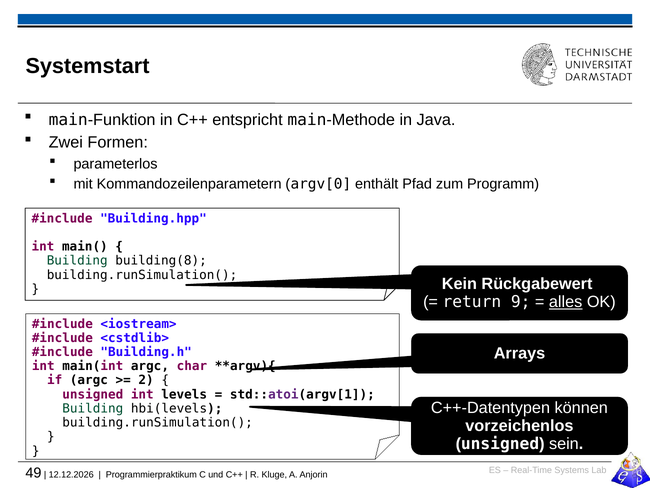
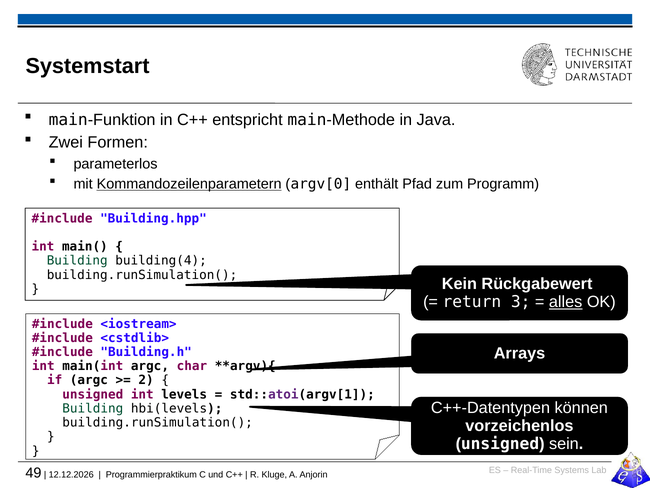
Kommandozeilenparametern underline: none -> present
building(8: building(8 -> building(4
9: 9 -> 3
